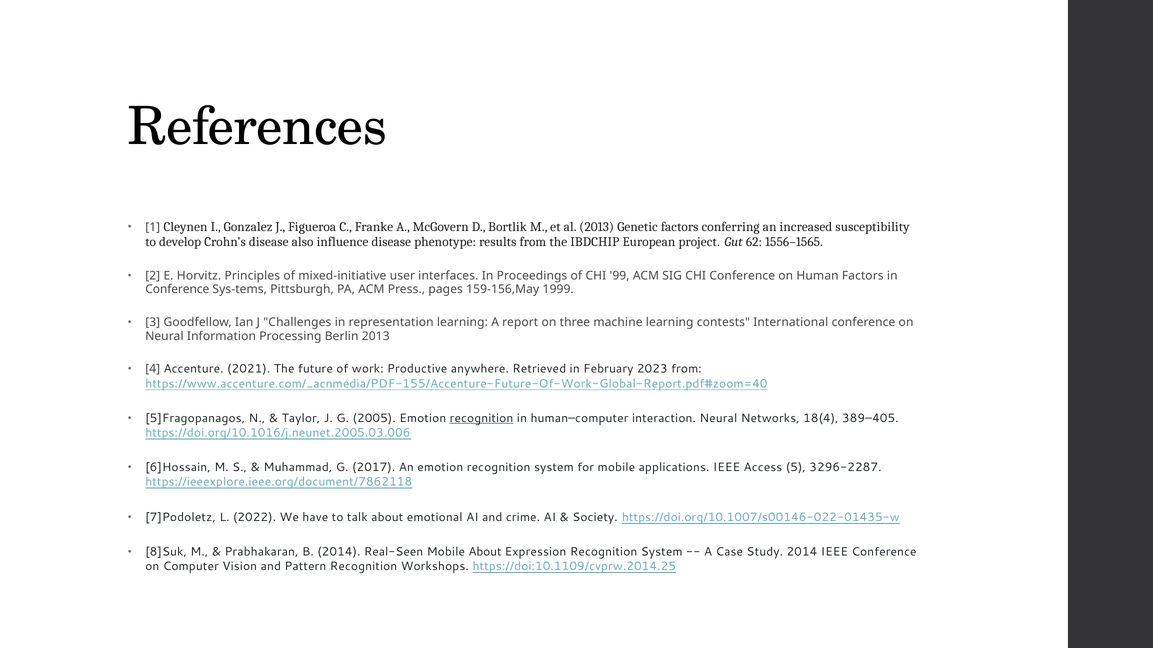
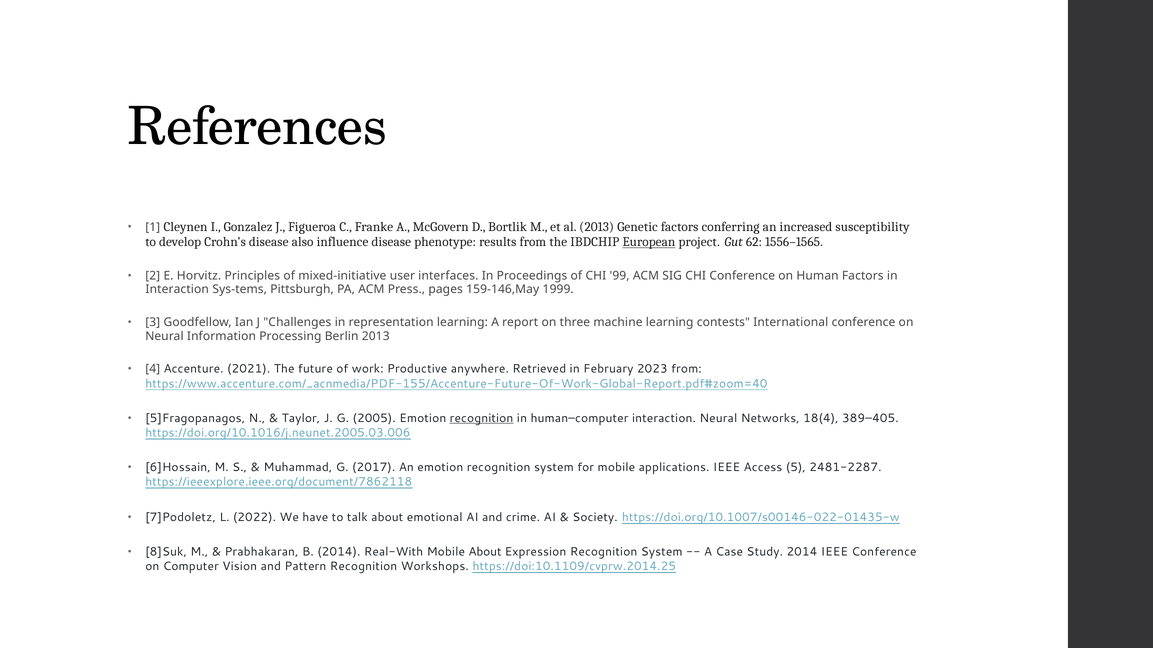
European underline: none -> present
Conference at (177, 290): Conference -> Interaction
159-156,May: 159-156,May -> 159-146,May
3296-2287: 3296-2287 -> 2481-2287
Real-Seen: Real-Seen -> Real-With
